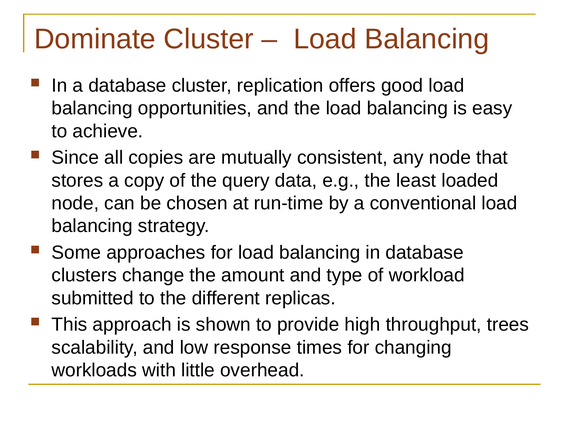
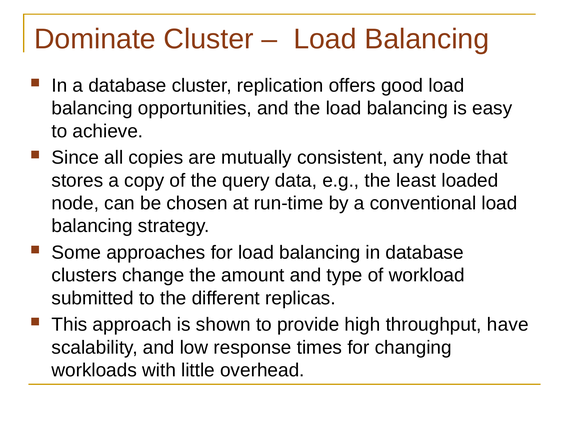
trees: trees -> have
